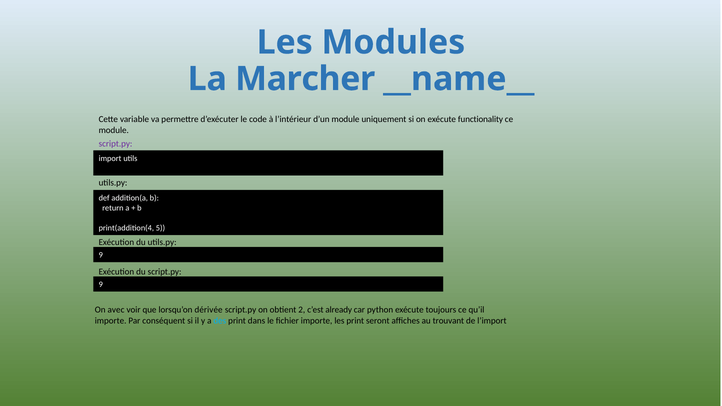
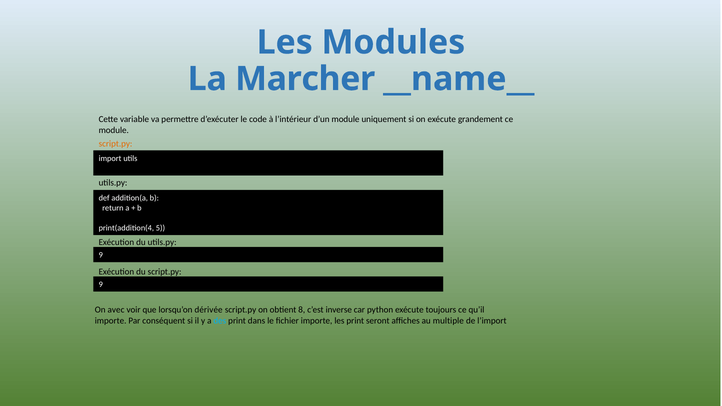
functionality: functionality -> grandement
script.py at (116, 144) colour: purple -> orange
2: 2 -> 8
already: already -> inverse
trouvant: trouvant -> multiple
